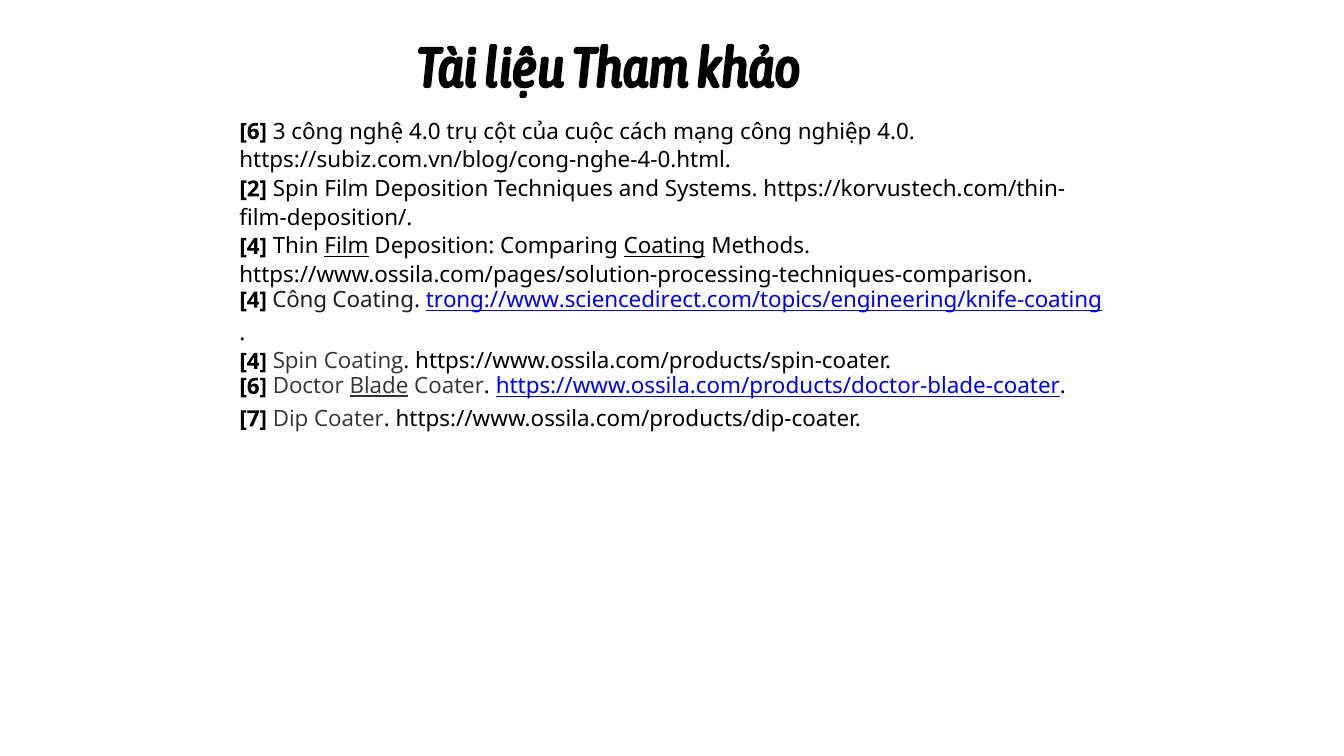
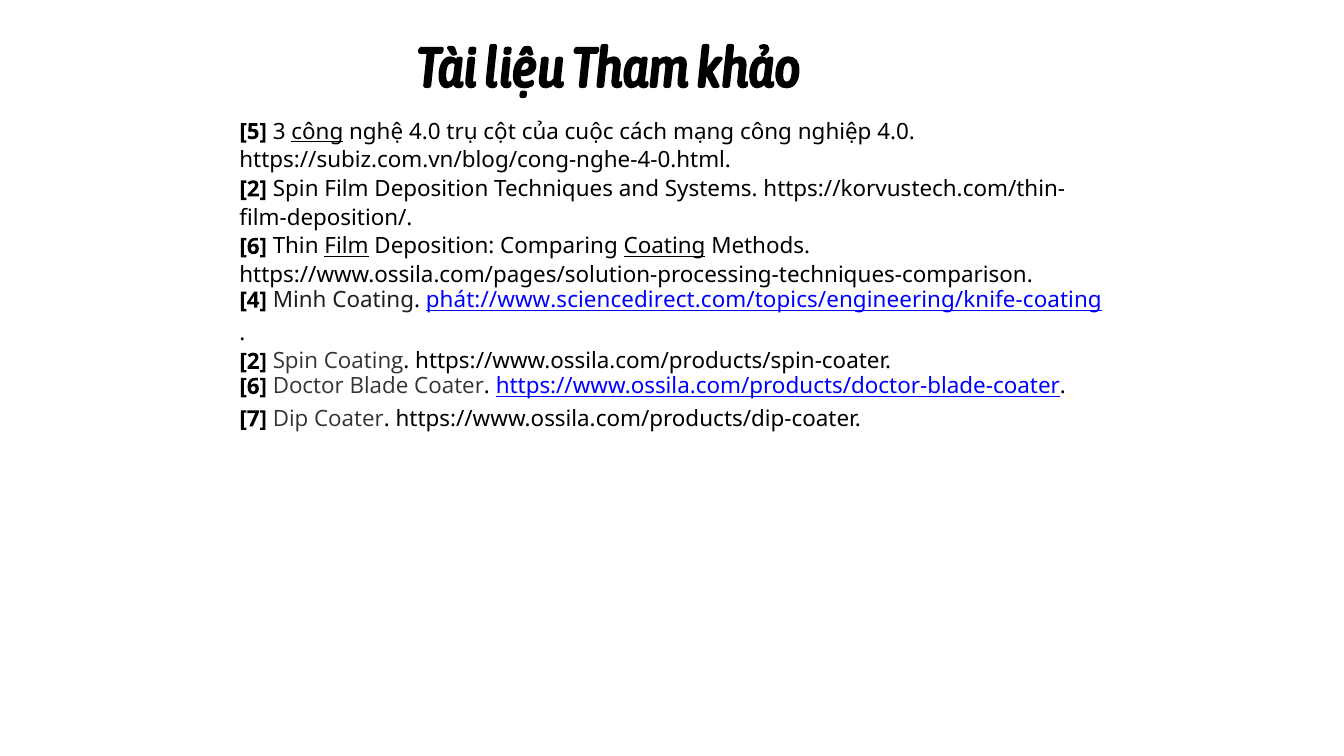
6 at (253, 132): 6 -> 5
công at (317, 132) underline: none -> present
4 at (253, 247): 4 -> 6
4 Công: Công -> Minh
trong://www.sciencedirect.com/topics/engineering/knife-coating: trong://www.sciencedirect.com/topics/engineering/knife-coating -> phát://www.sciencedirect.com/topics/engineering/knife-coating
4 at (253, 361): 4 -> 2
Blade underline: present -> none
